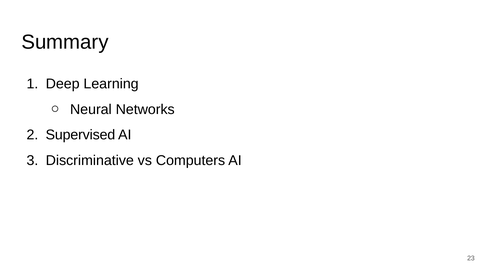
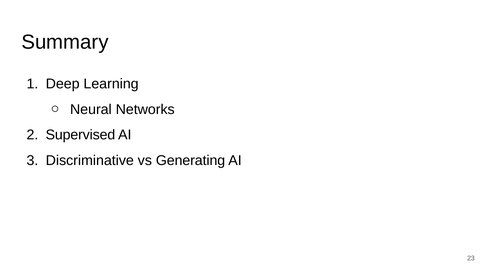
Computers: Computers -> Generating
